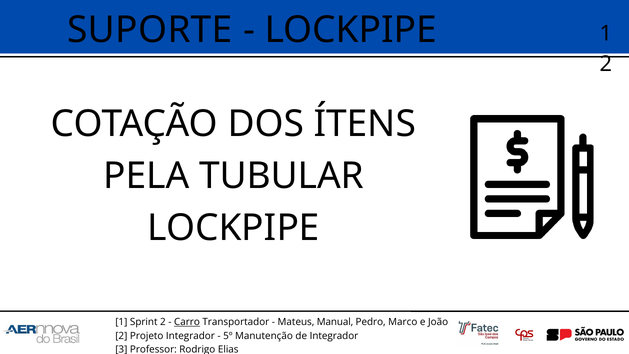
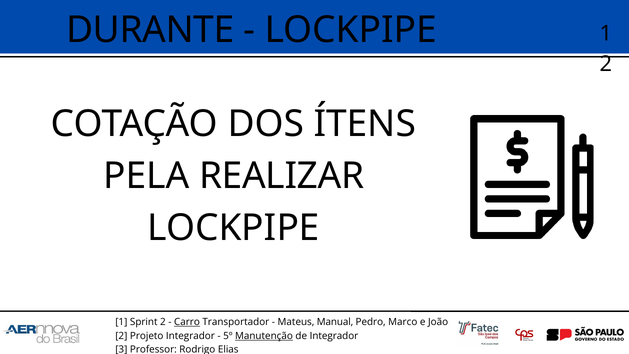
SUPORTE: SUPORTE -> DURANTE
TUBULAR: TUBULAR -> REALIZAR
Manutenção underline: none -> present
